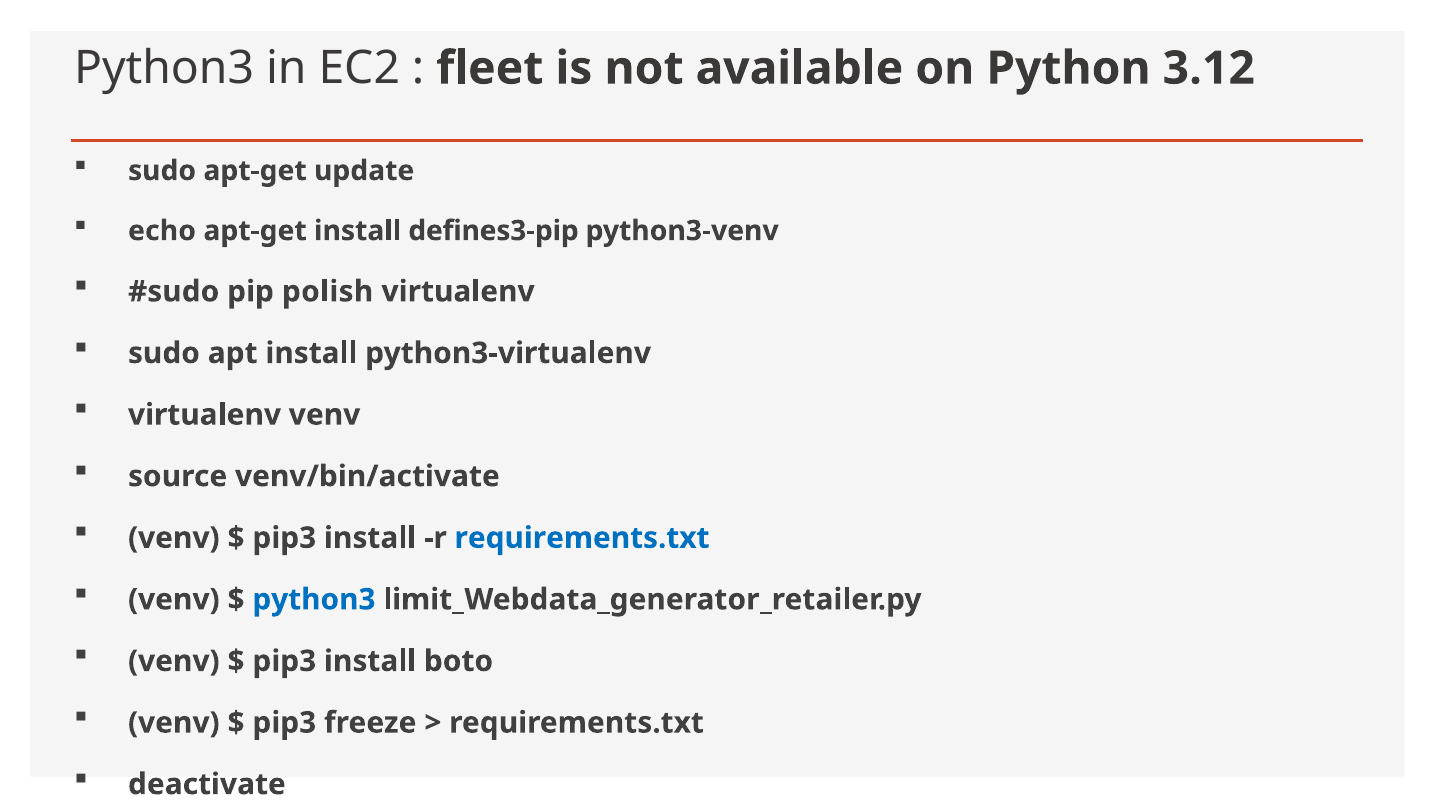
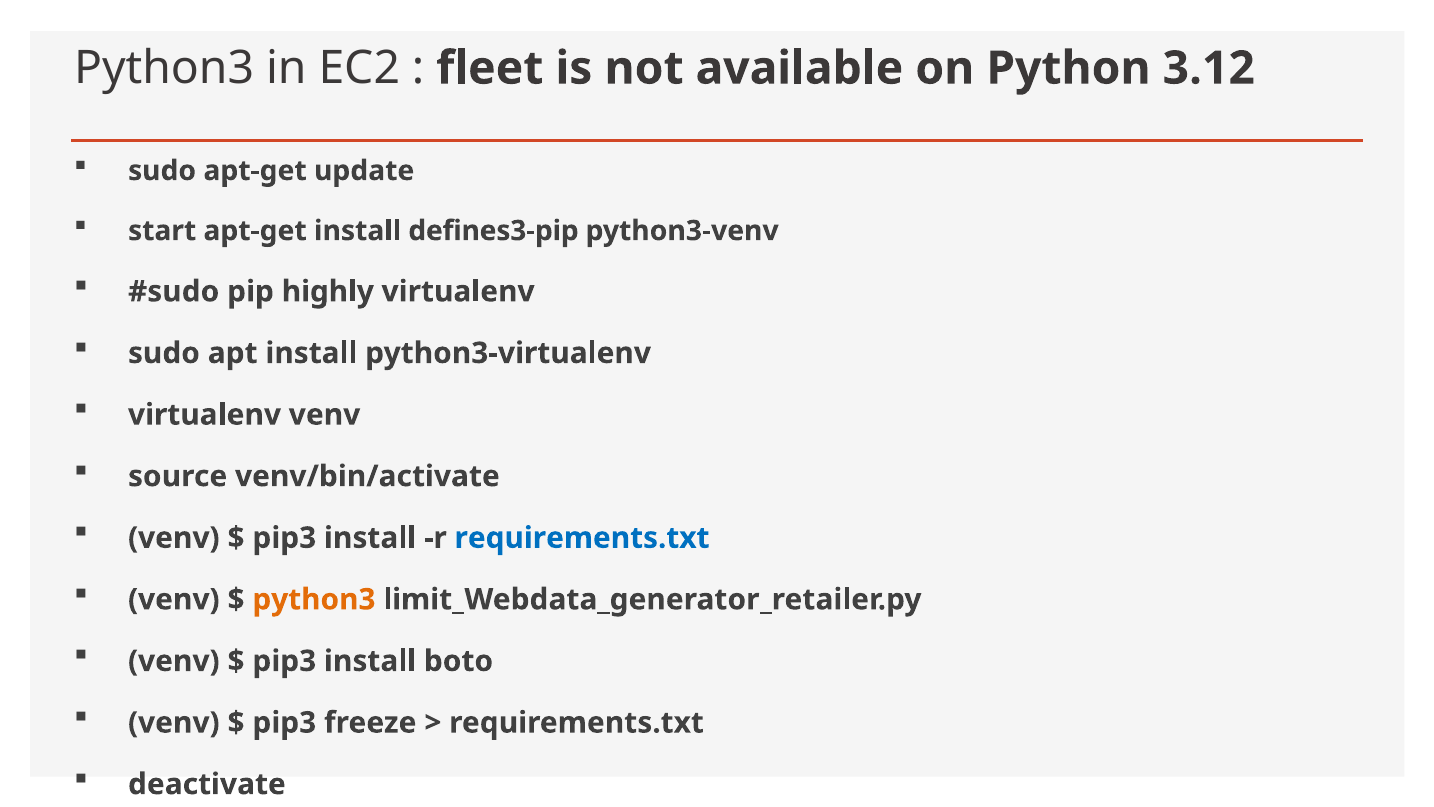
echo: echo -> start
polish: polish -> highly
python3 at (314, 599) colour: blue -> orange
